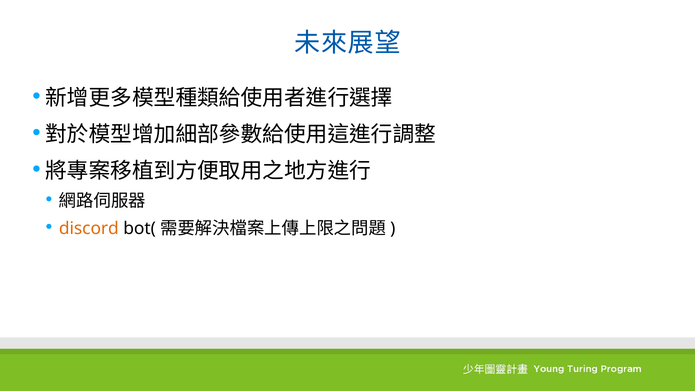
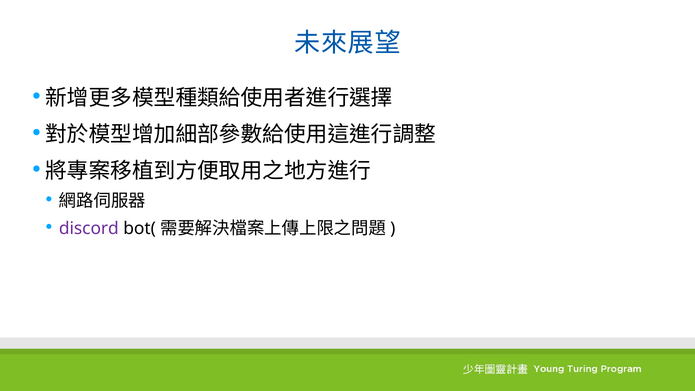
discord colour: orange -> purple
